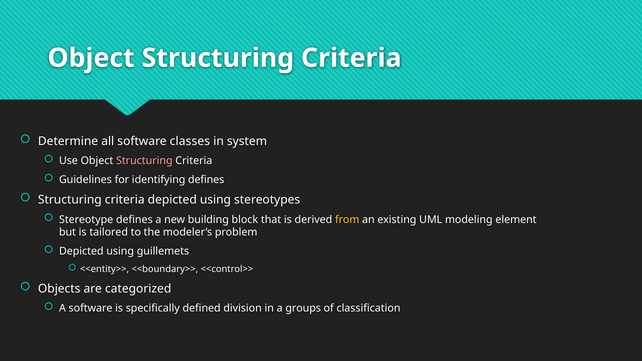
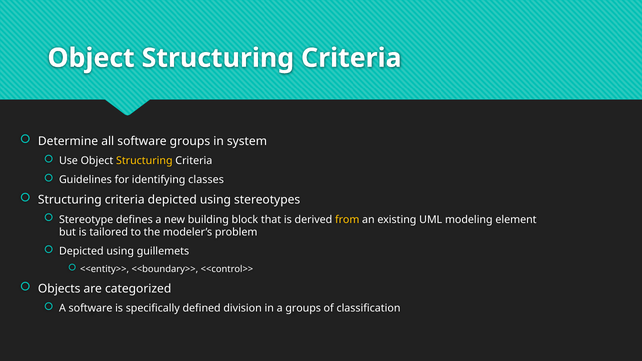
software classes: classes -> groups
Structuring at (144, 161) colour: pink -> yellow
identifying defines: defines -> classes
